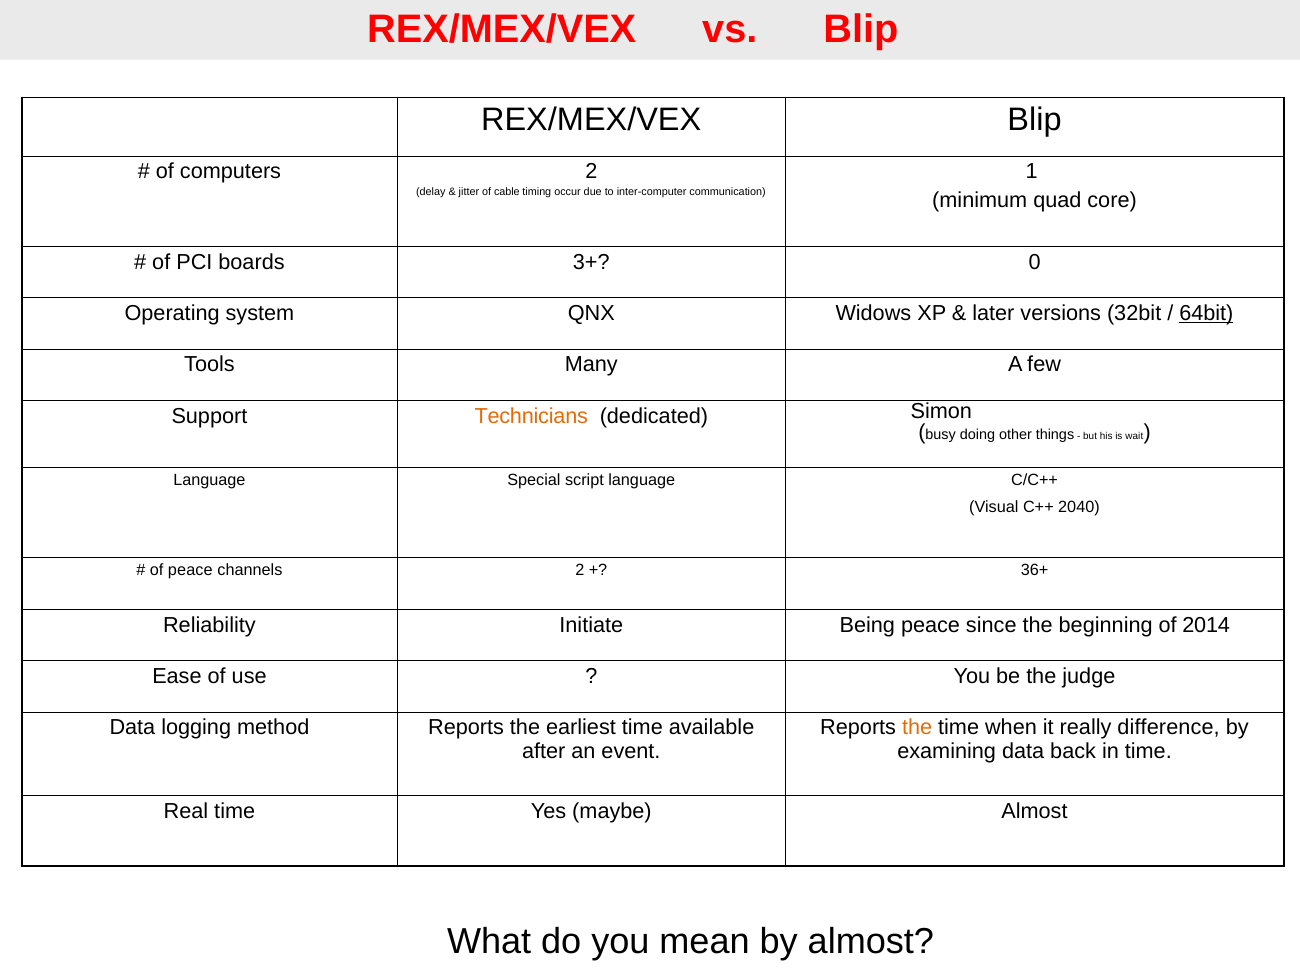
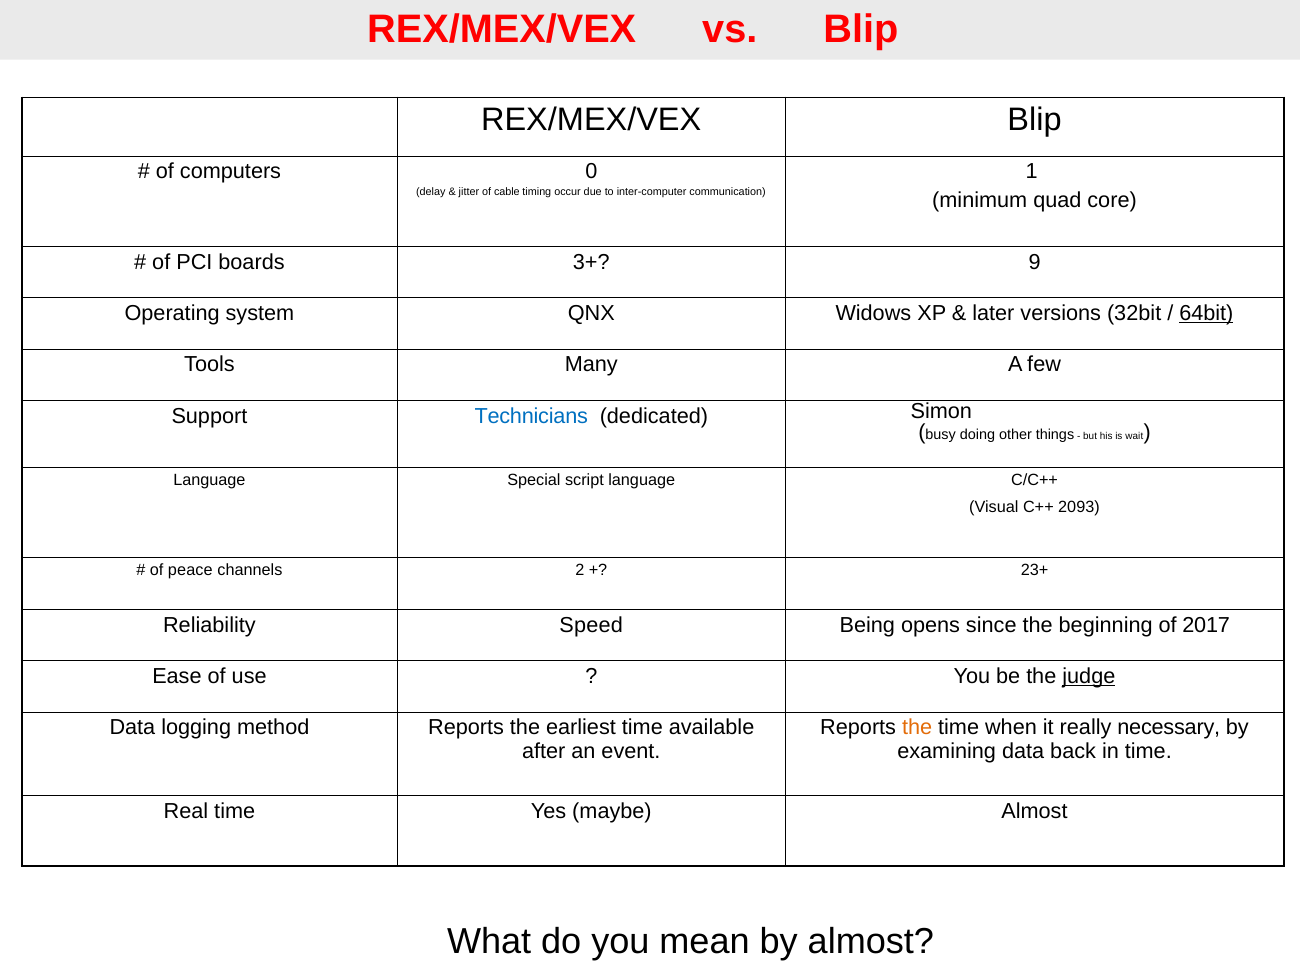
computers 2: 2 -> 0
0: 0 -> 9
Technicians colour: orange -> blue
2040: 2040 -> 2093
36+: 36+ -> 23+
Initiate: Initiate -> Speed
Being peace: peace -> opens
2014: 2014 -> 2017
judge underline: none -> present
difference: difference -> necessary
